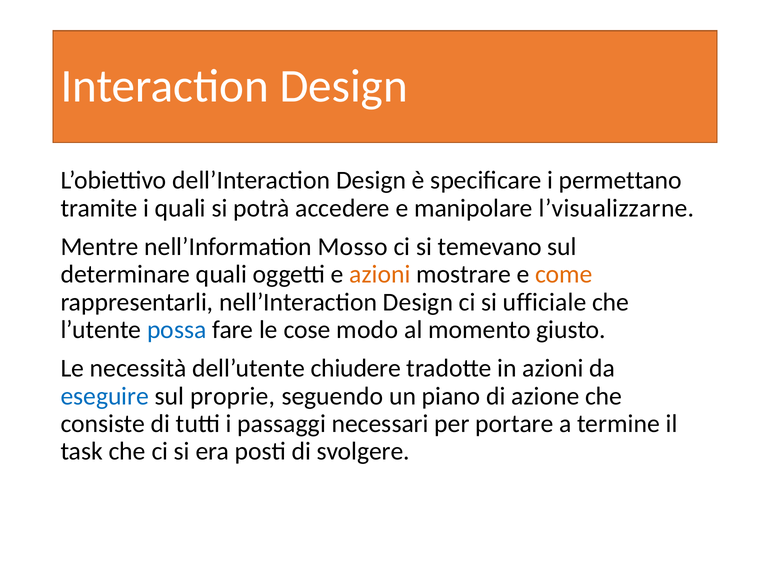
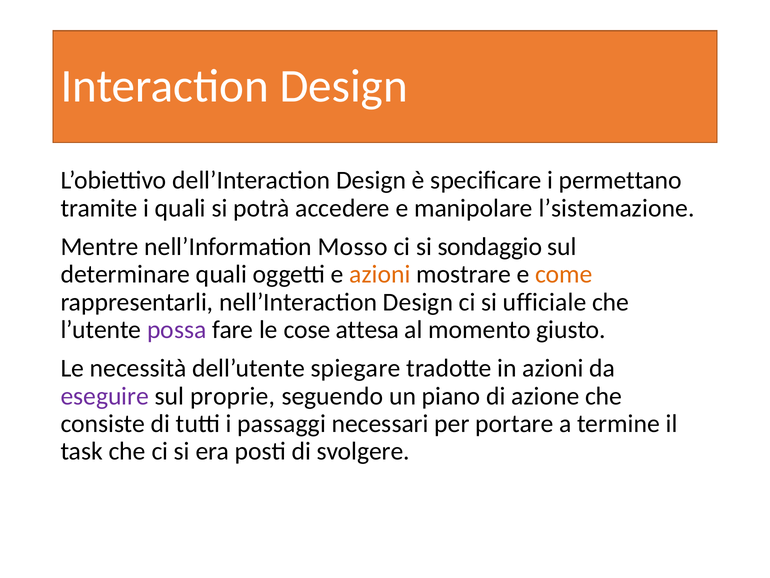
l’visualizzarne: l’visualizzarne -> l’sistemazione
temevano: temevano -> sondaggio
possa colour: blue -> purple
modo: modo -> attesa
chiudere: chiudere -> spiegare
eseguire colour: blue -> purple
